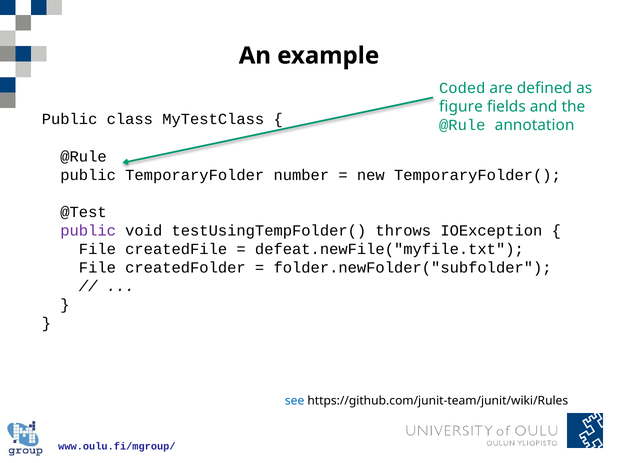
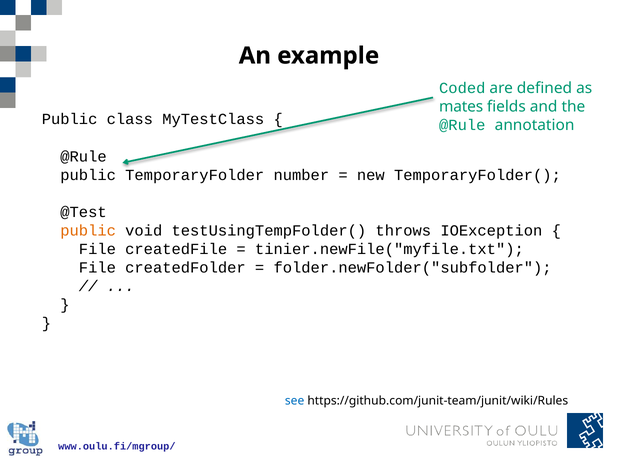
figure: figure -> mates
public at (88, 231) colour: purple -> orange
defeat.newFile("myfile.txt: defeat.newFile("myfile.txt -> tinier.newFile("myfile.txt
